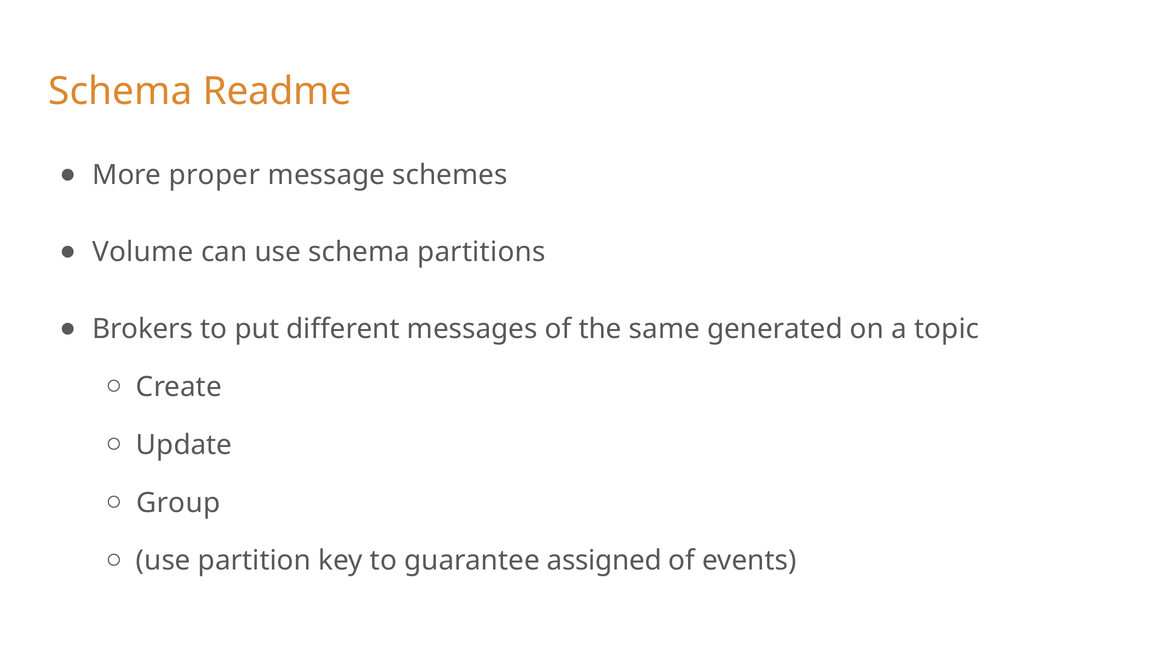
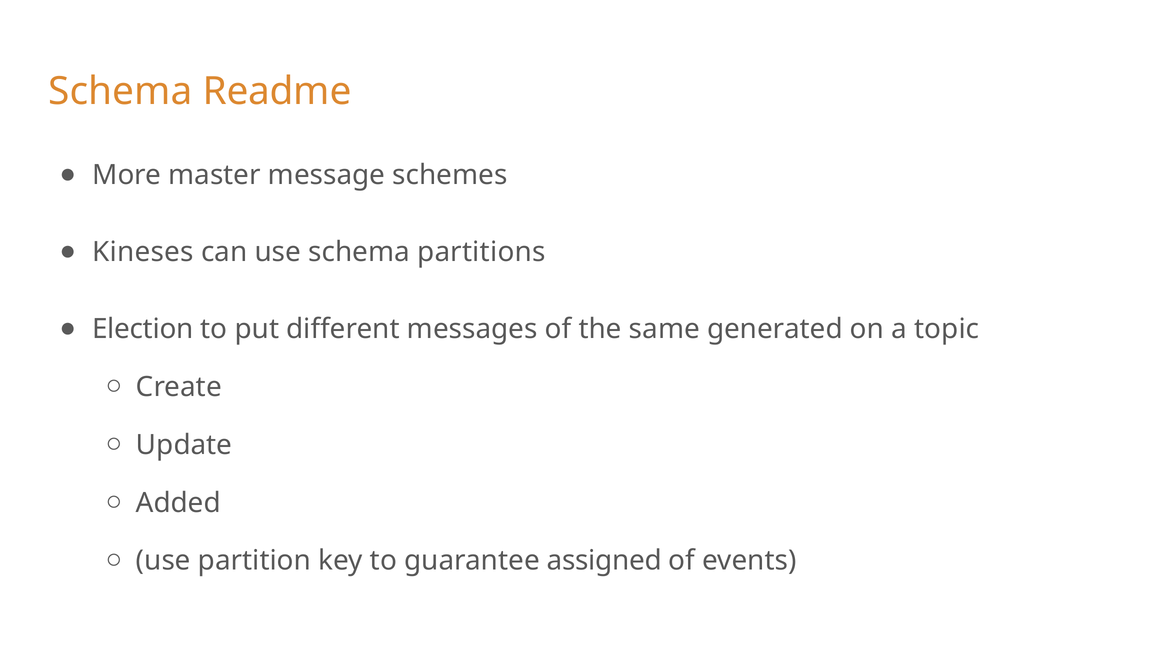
proper: proper -> master
Volume: Volume -> Kineses
Brokers: Brokers -> Election
Group: Group -> Added
